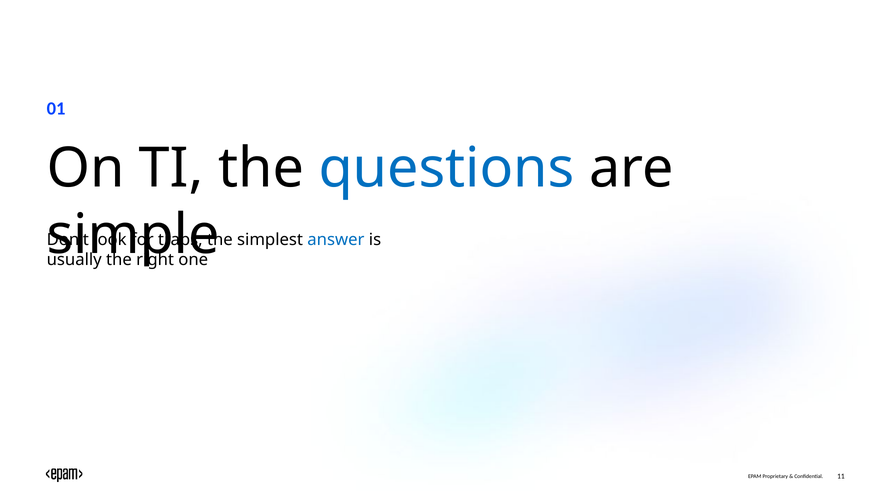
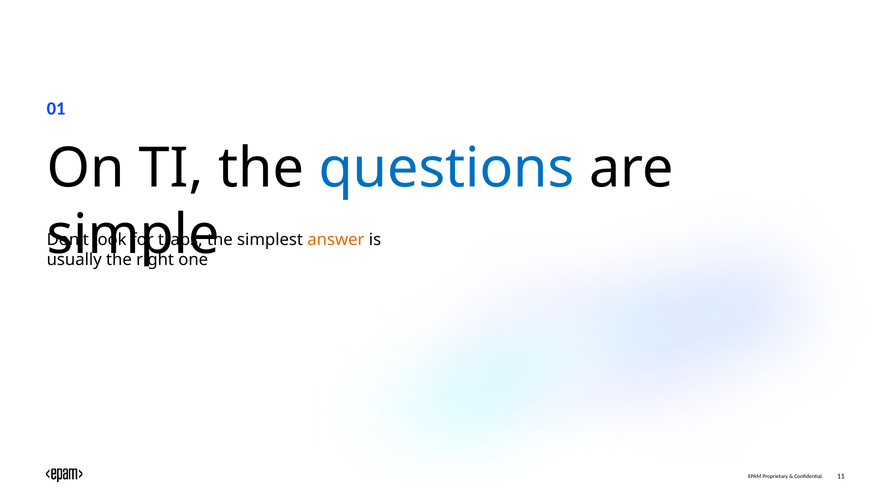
answer colour: blue -> orange
